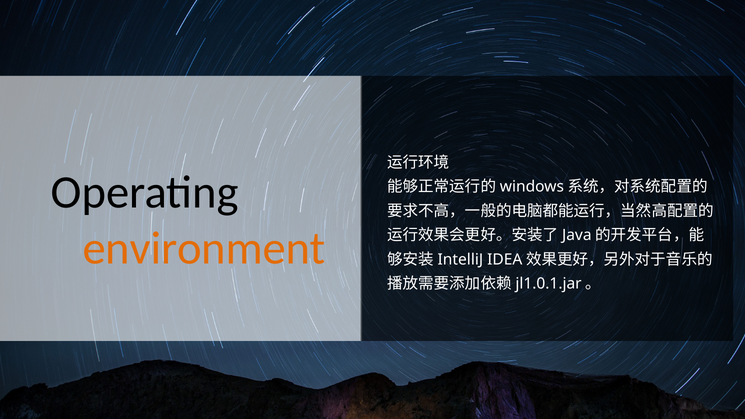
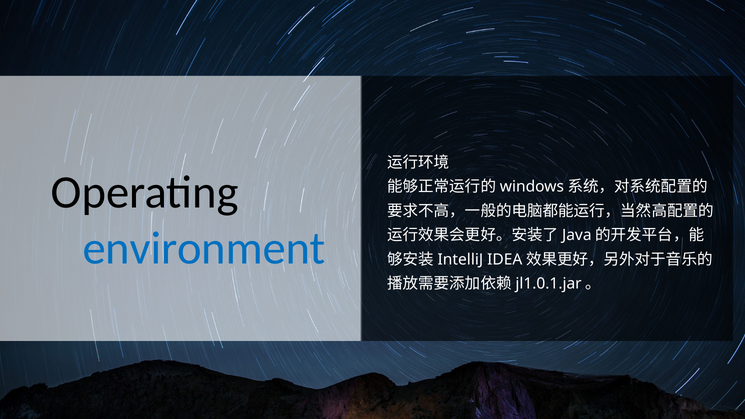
environment colour: orange -> blue
